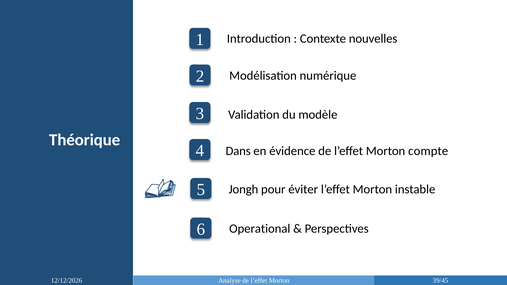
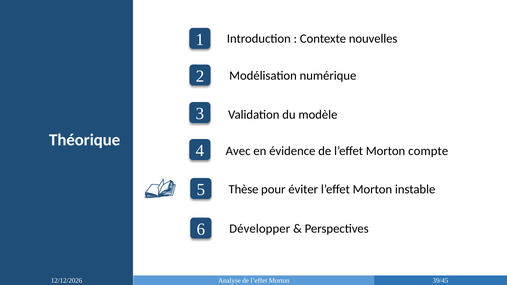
Dans: Dans -> Avec
Jongh: Jongh -> Thèse
Operational: Operational -> Développer
